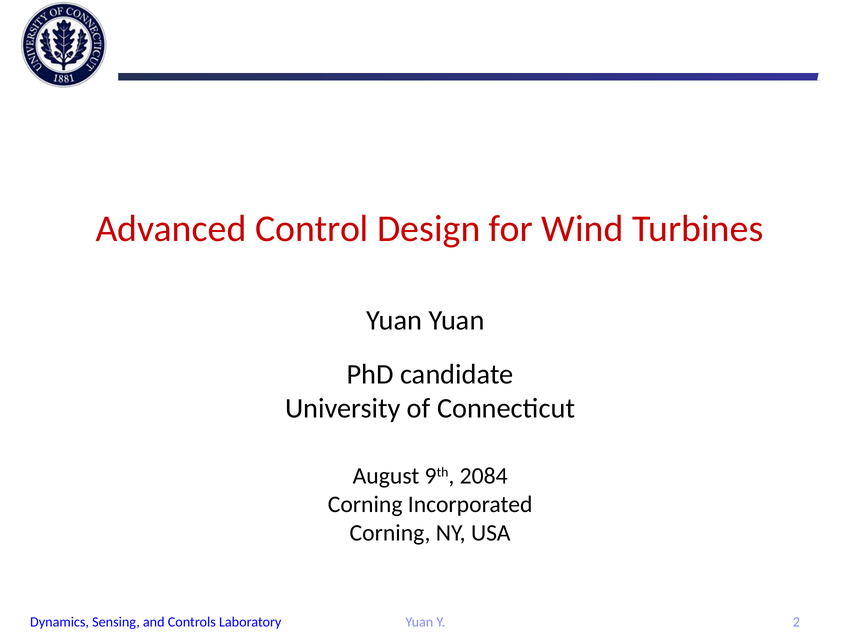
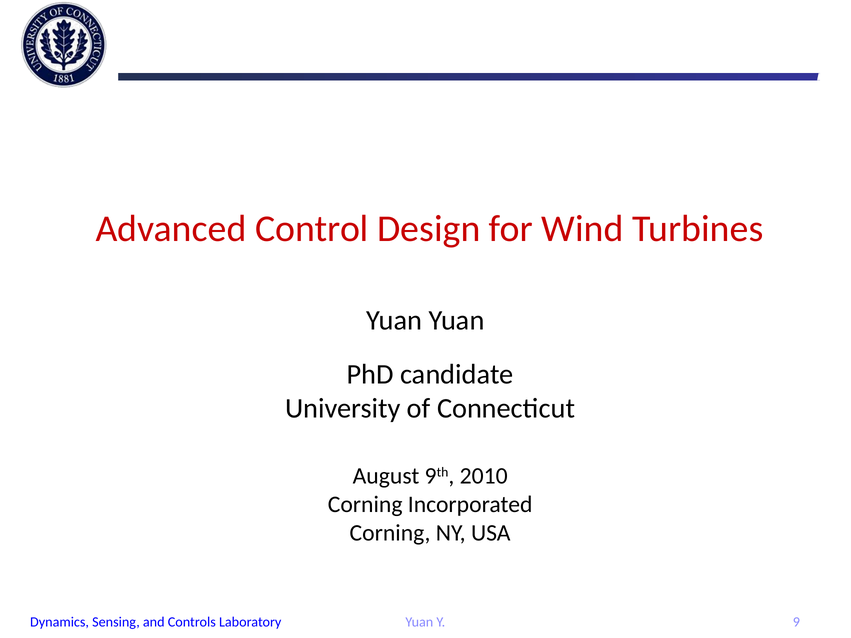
2084: 2084 -> 2010
2: 2 -> 9
